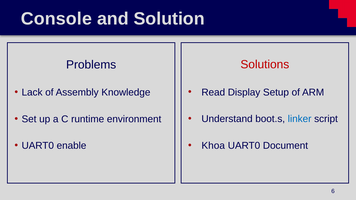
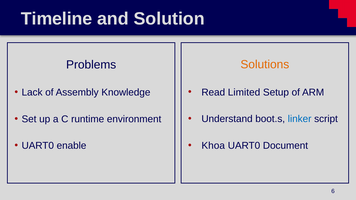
Console: Console -> Timeline
Solutions colour: red -> orange
Display: Display -> Limited
